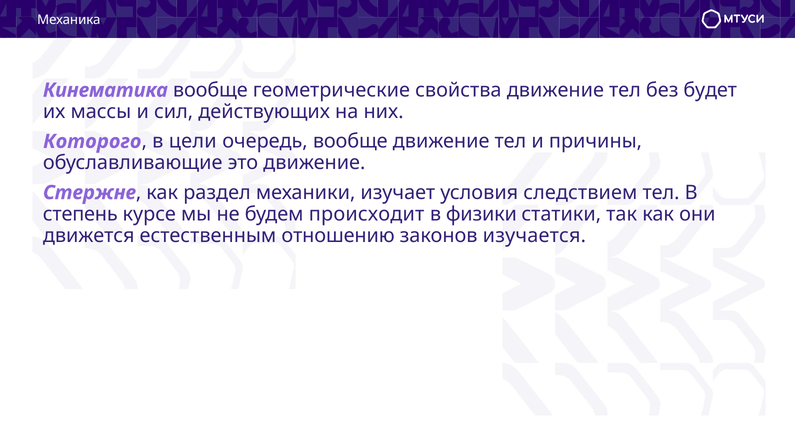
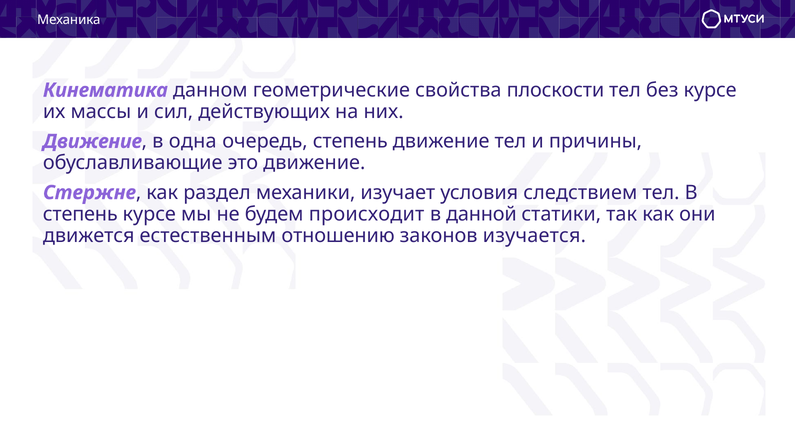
Кинематика вообще: вообще -> данном
свойства движение: движение -> плоскости
без будет: будет -> курсе
Которого at (92, 141): Которого -> Движение
цели: цели -> одна
очередь вообще: вообще -> степень
физики: физики -> данной
